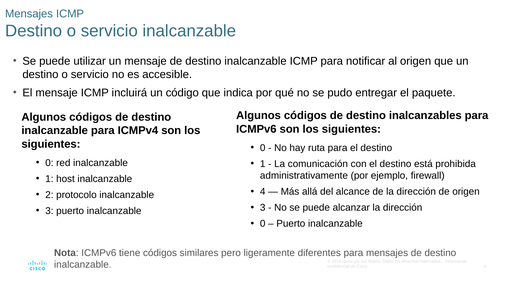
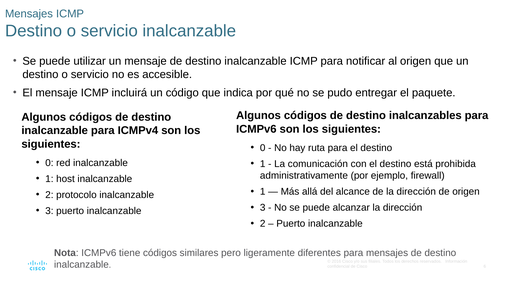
4 at (263, 192): 4 -> 1
0 at (263, 224): 0 -> 2
